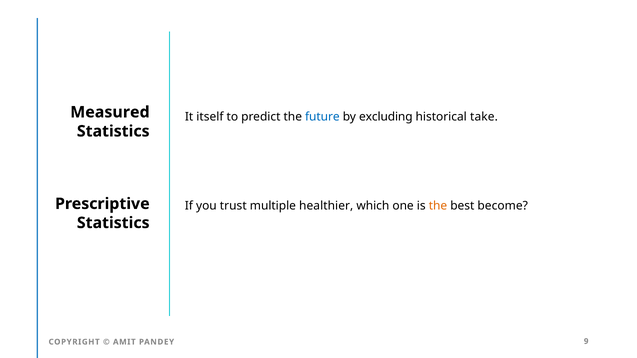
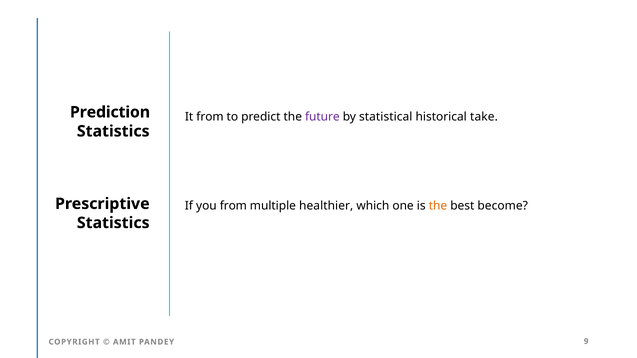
Measured: Measured -> Prediction
It itself: itself -> from
future colour: blue -> purple
excluding: excluding -> statistical
you trust: trust -> from
